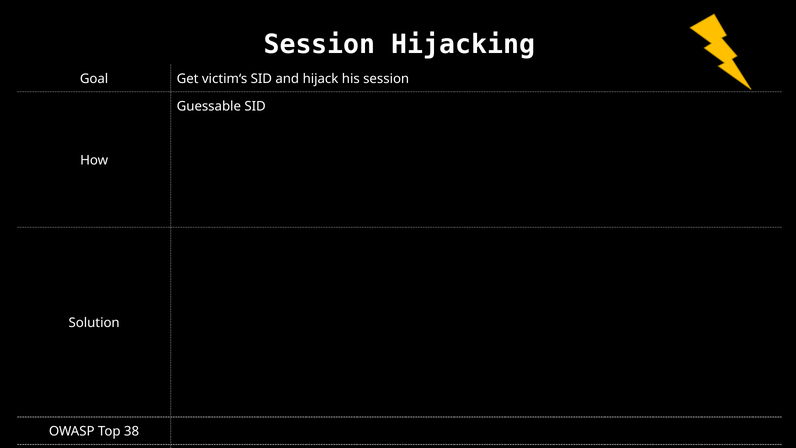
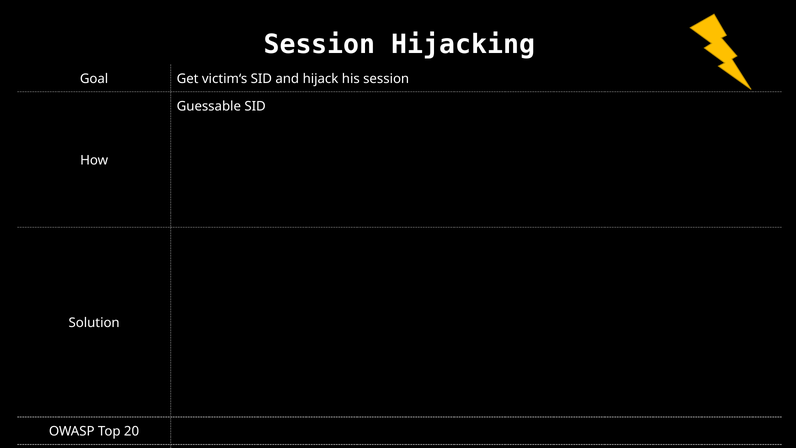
38: 38 -> 20
